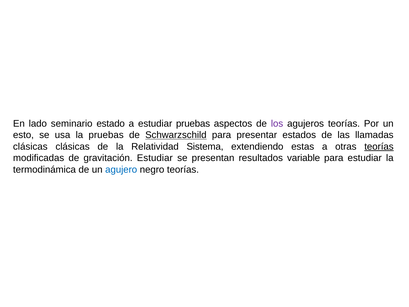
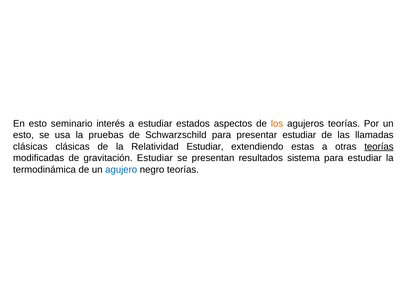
En lado: lado -> esto
estado: estado -> interés
estudiar pruebas: pruebas -> estados
los colour: purple -> orange
Schwarzschild underline: present -> none
presentar estados: estados -> estudiar
Relatividad Sistema: Sistema -> Estudiar
variable: variable -> sistema
